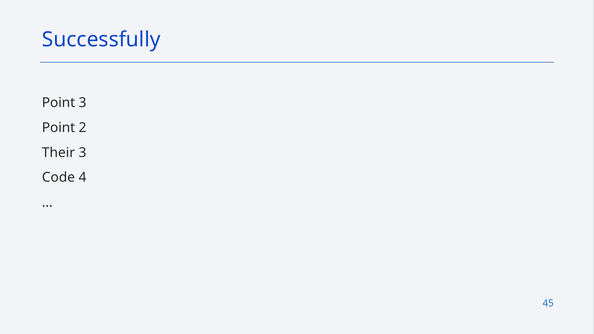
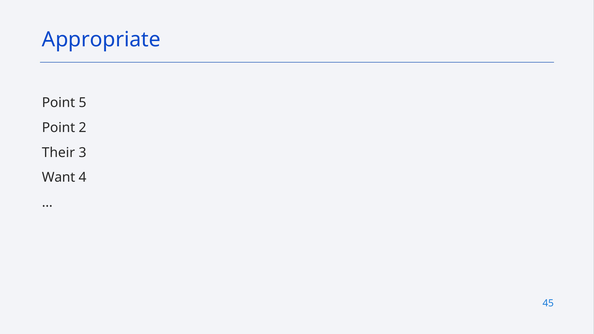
Successfully: Successfully -> Appropriate
Point 3: 3 -> 5
Code: Code -> Want
